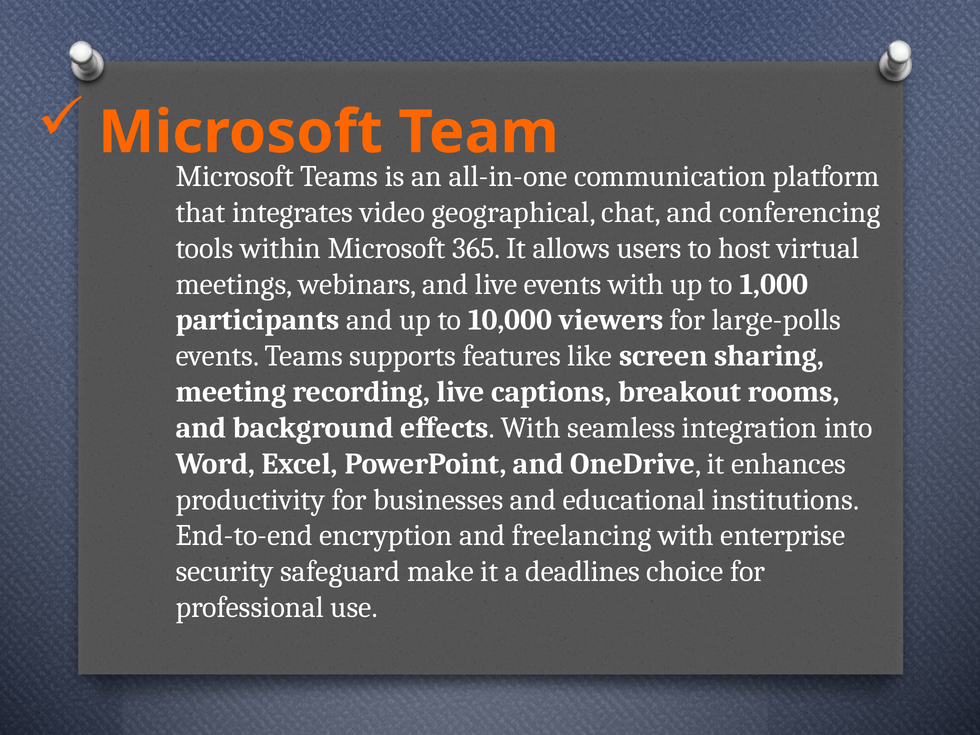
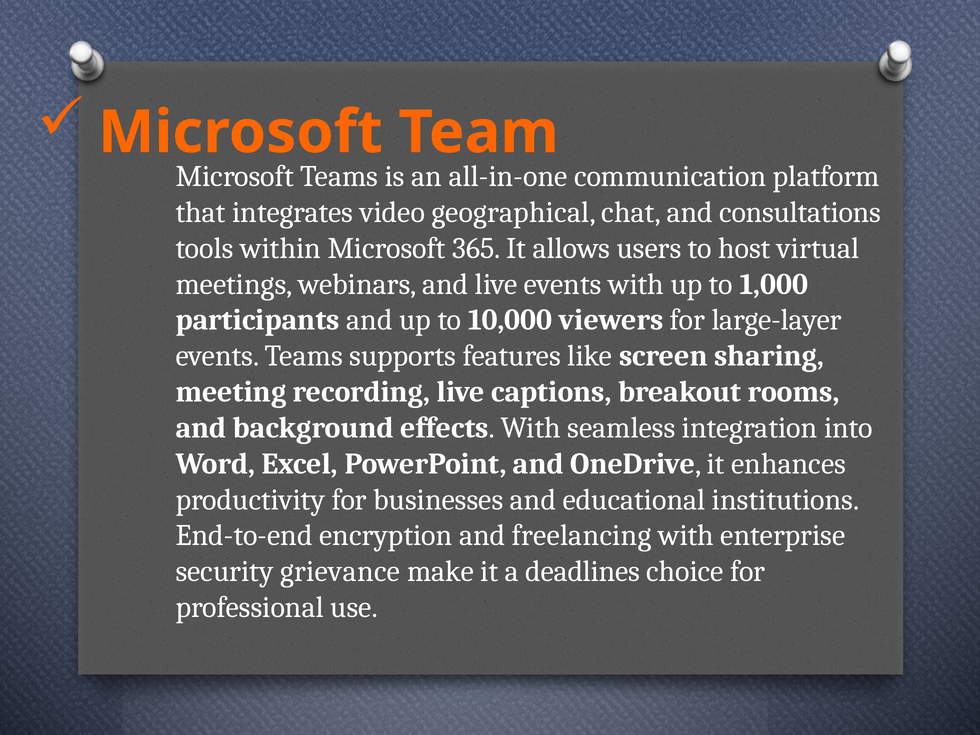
conferencing: conferencing -> consultations
large-polls: large-polls -> large-layer
safeguard: safeguard -> grievance
